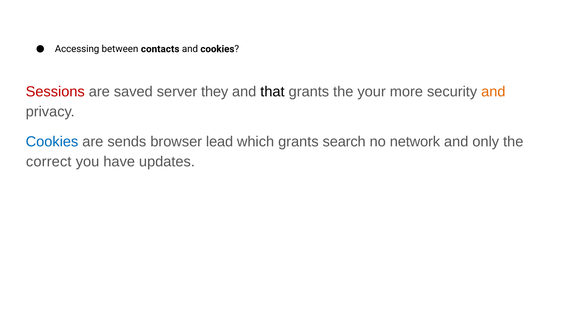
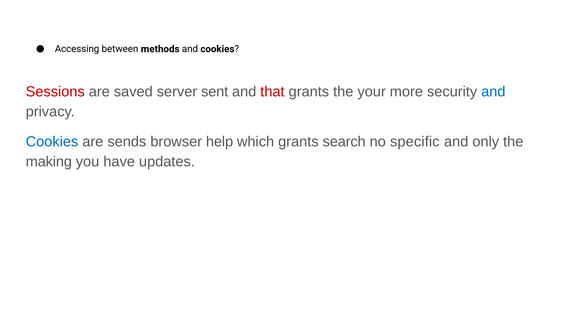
contacts: contacts -> methods
they: they -> sent
that colour: black -> red
and at (493, 92) colour: orange -> blue
lead: lead -> help
network: network -> specific
correct: correct -> making
